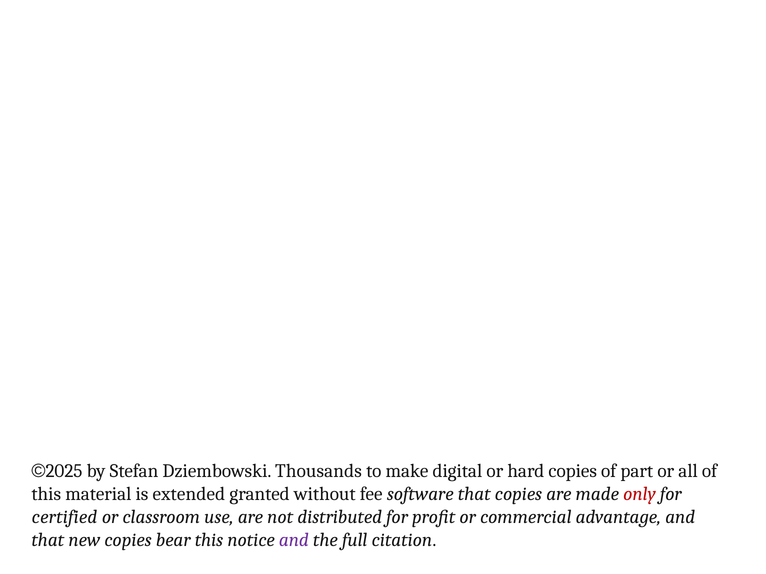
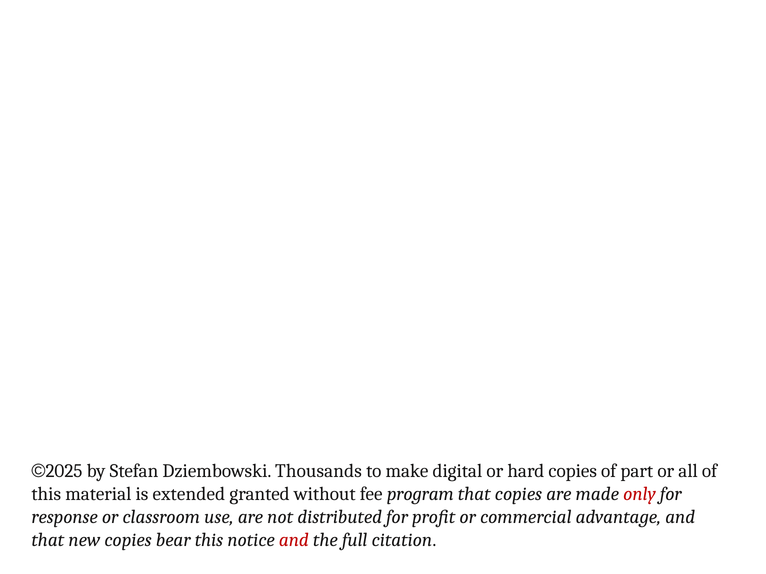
software: software -> program
certified: certified -> response
and at (294, 540) colour: purple -> red
